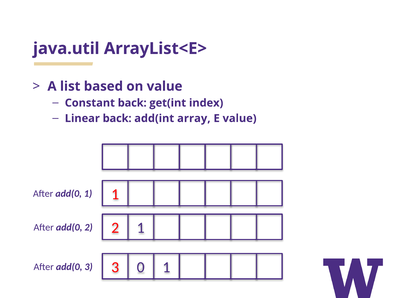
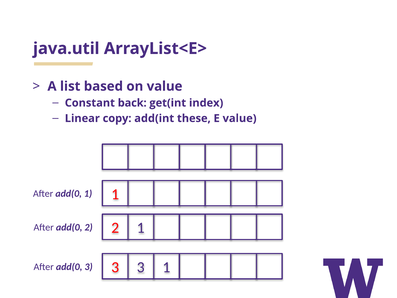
Linear back: back -> copy
array: array -> these
3 0: 0 -> 3
